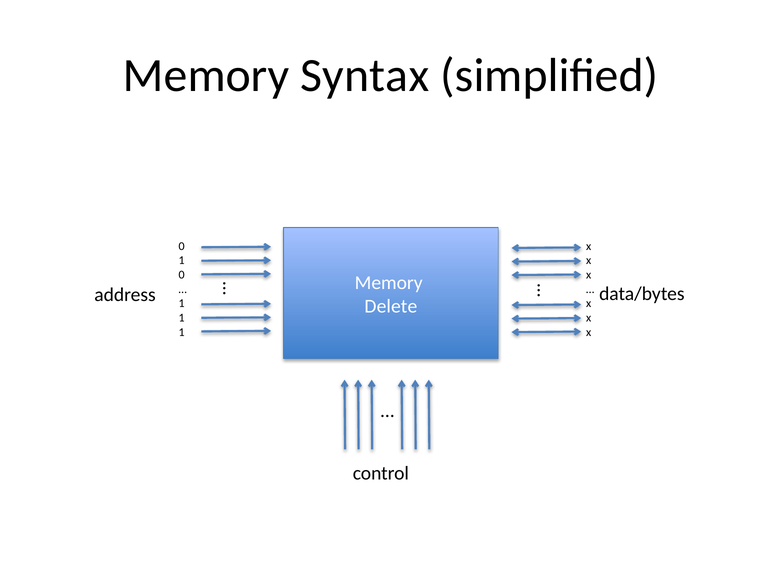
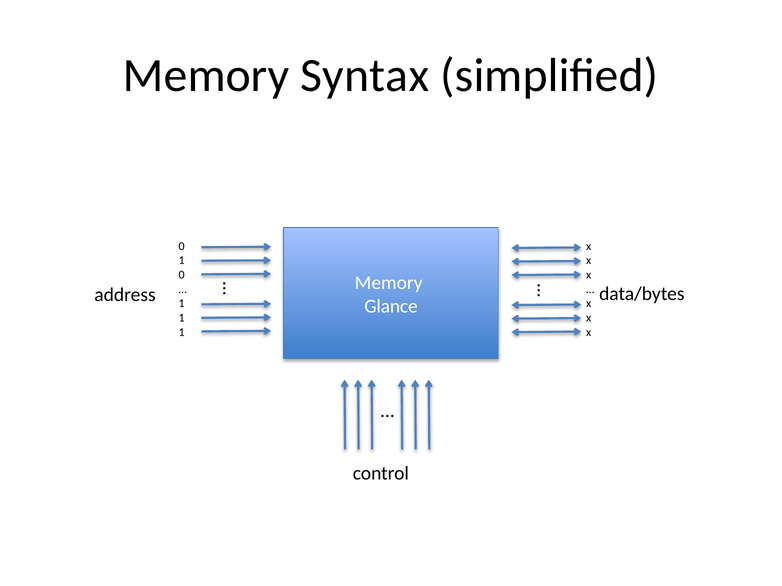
Delete: Delete -> Glance
